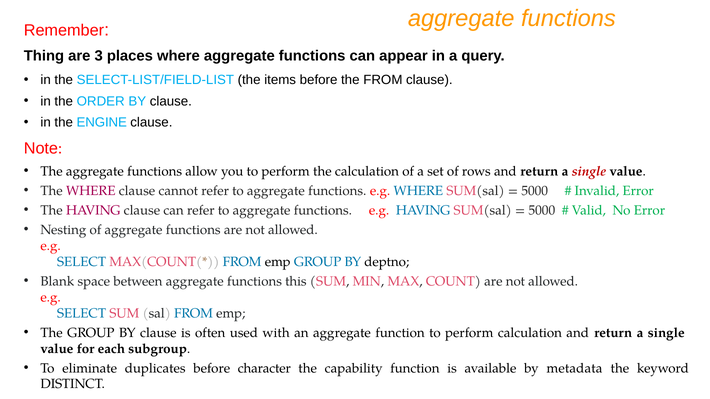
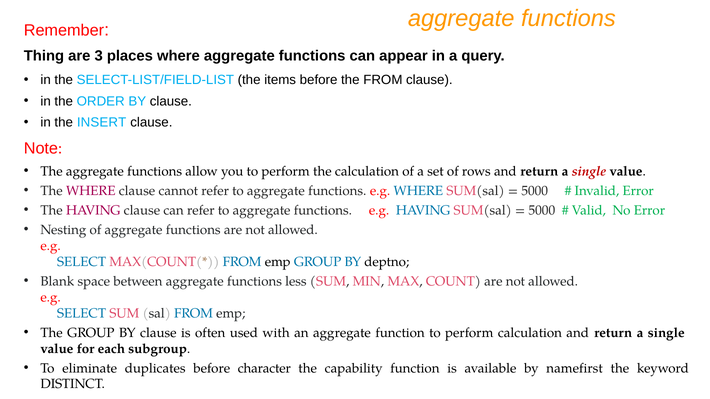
ENGINE: ENGINE -> INSERT
this: this -> less
metadata: metadata -> namefirst
